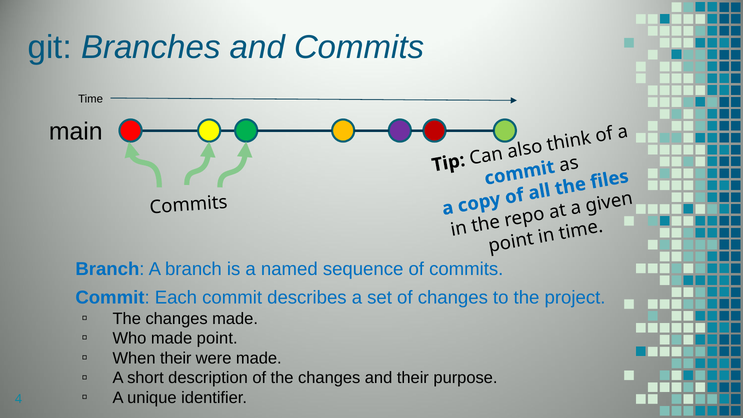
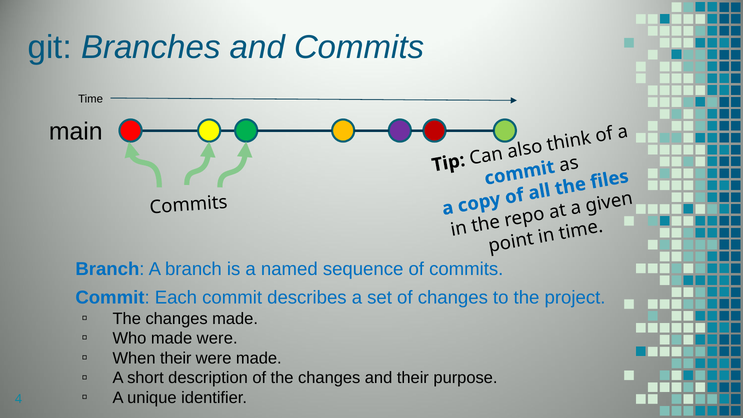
made point: point -> were
